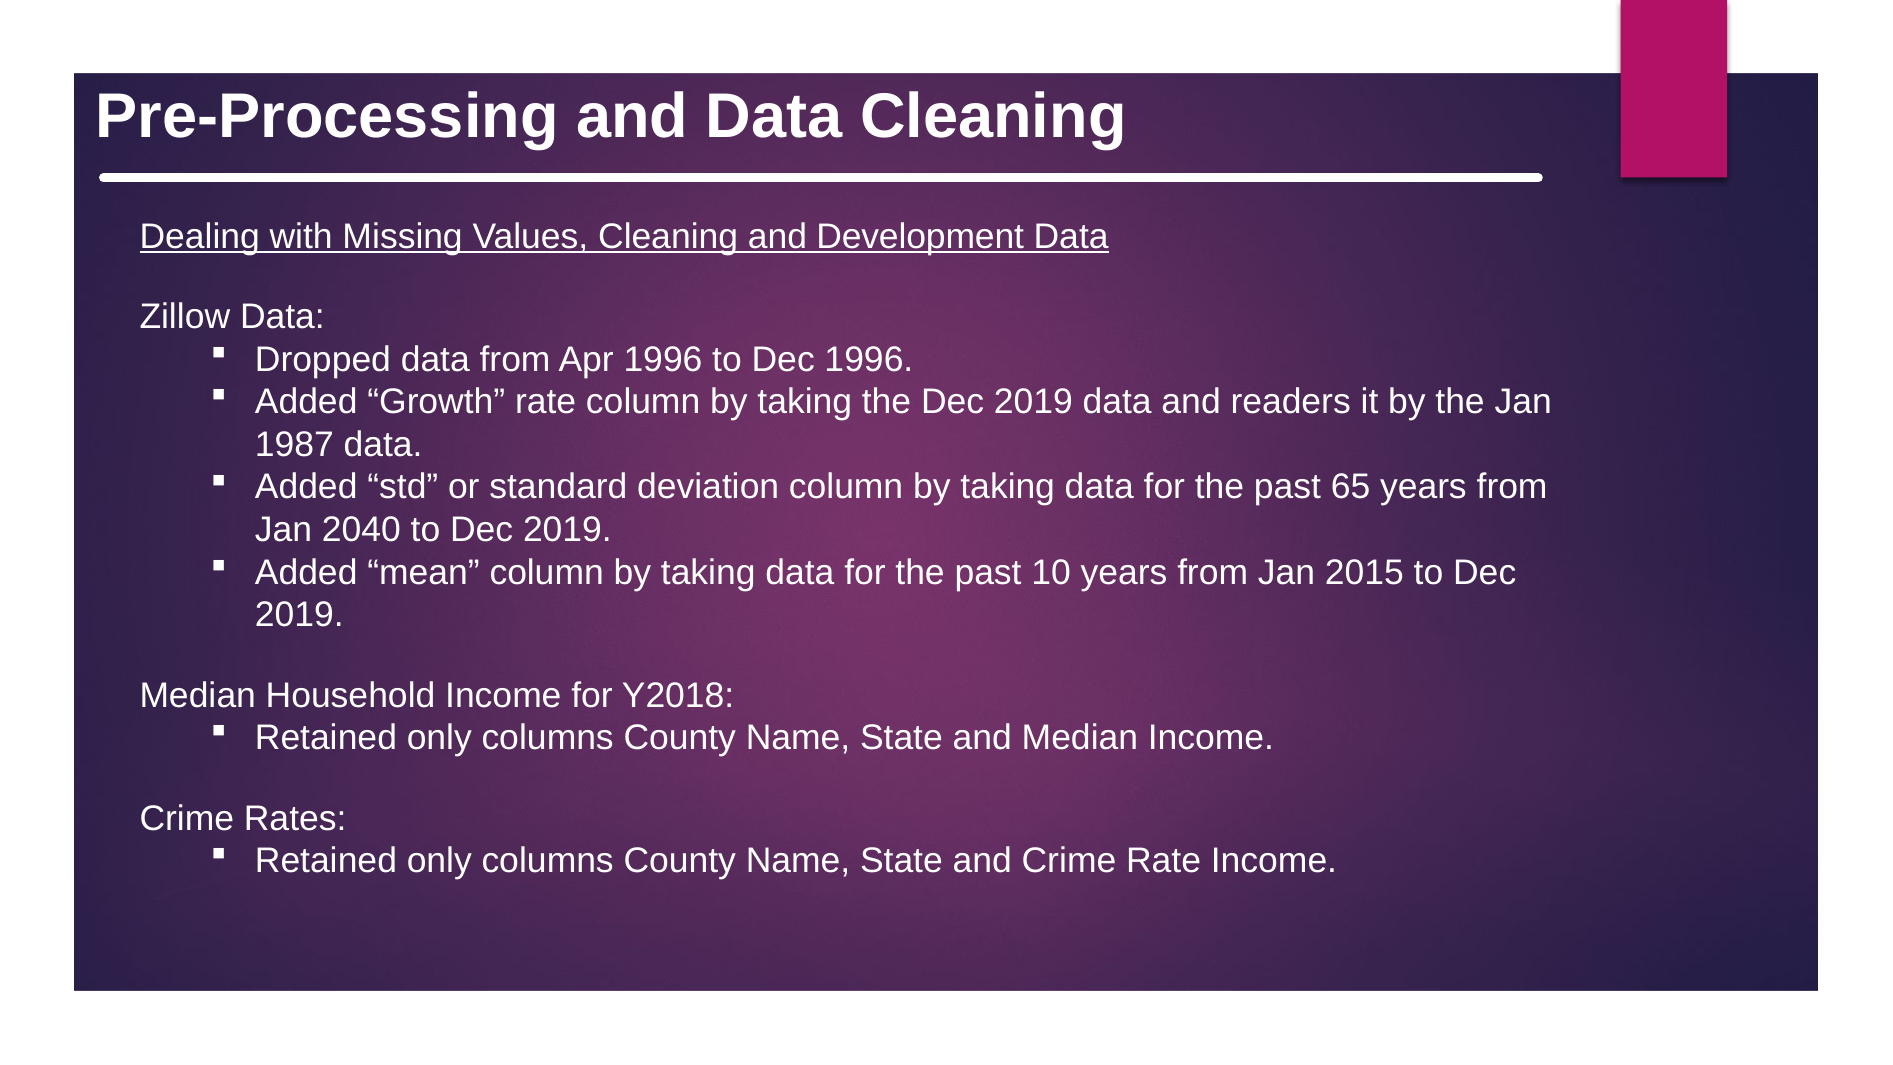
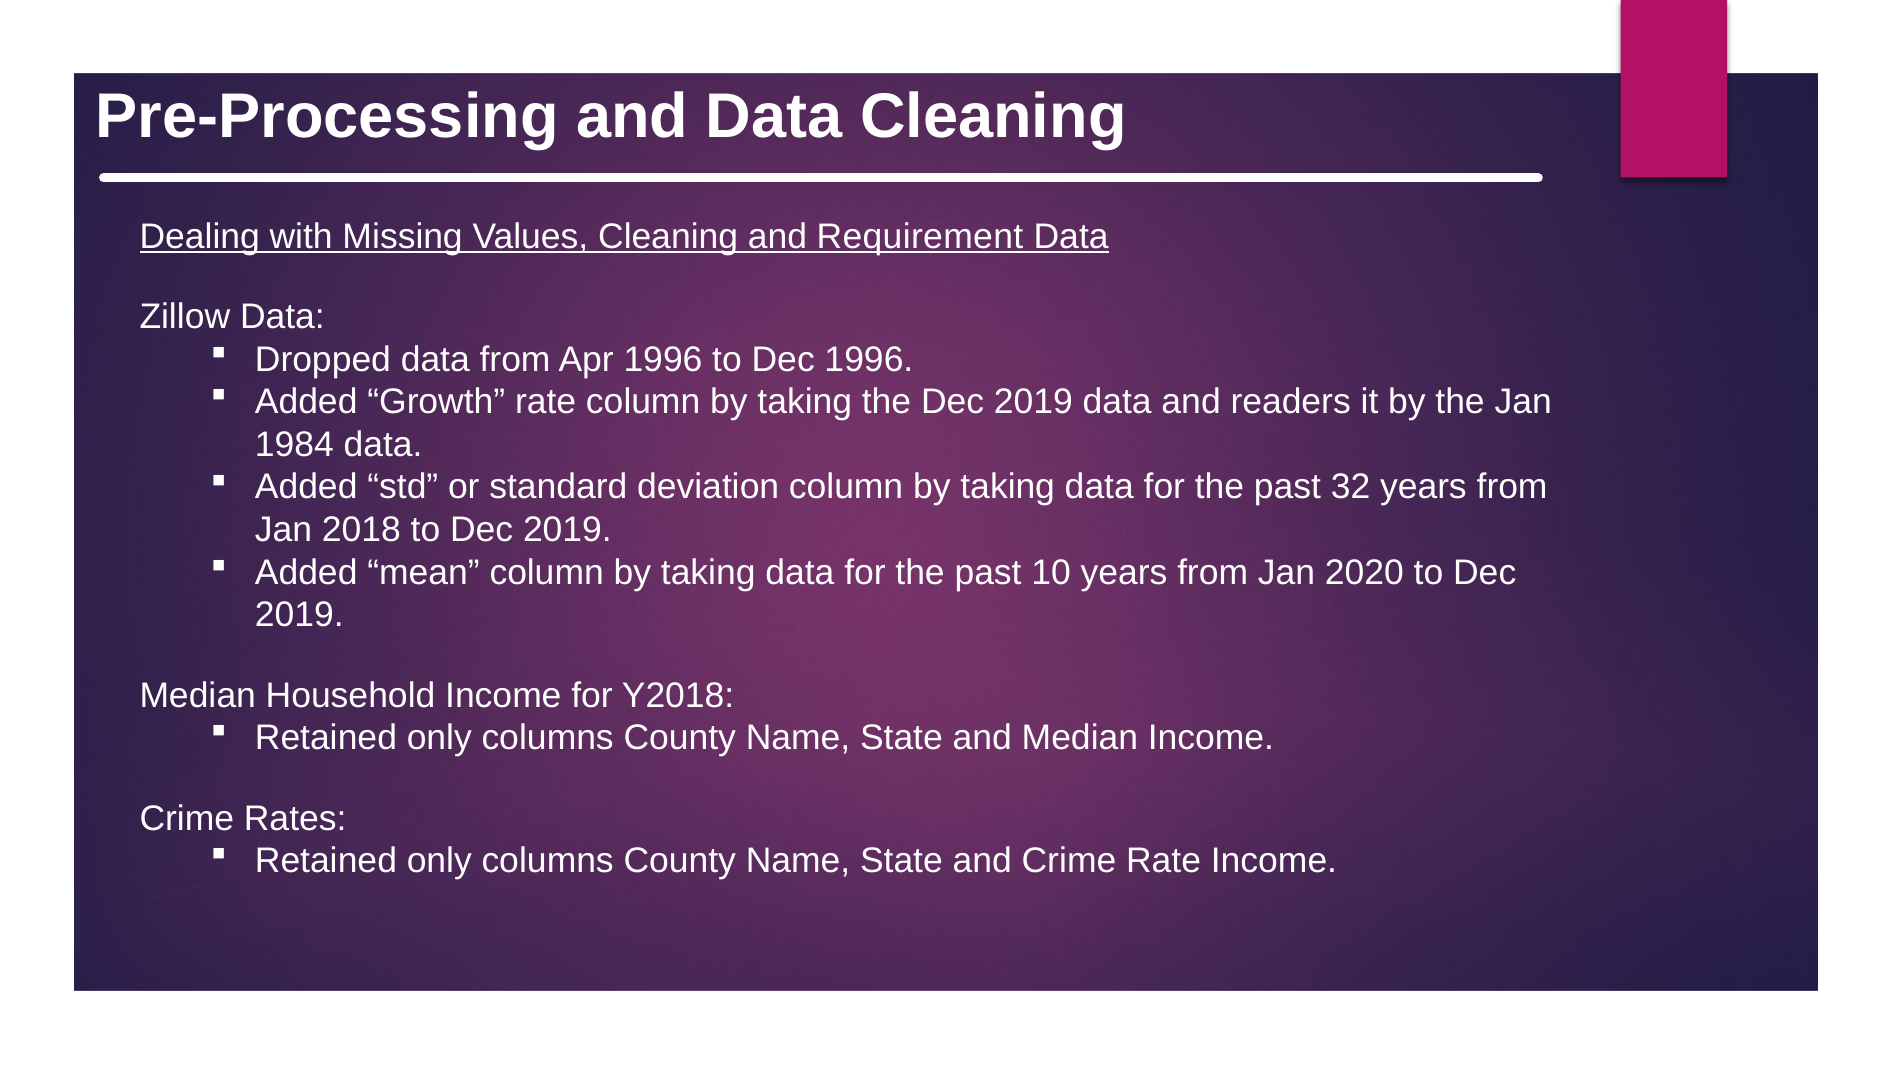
Development: Development -> Requirement
1987: 1987 -> 1984
65: 65 -> 32
2040: 2040 -> 2018
2015: 2015 -> 2020
